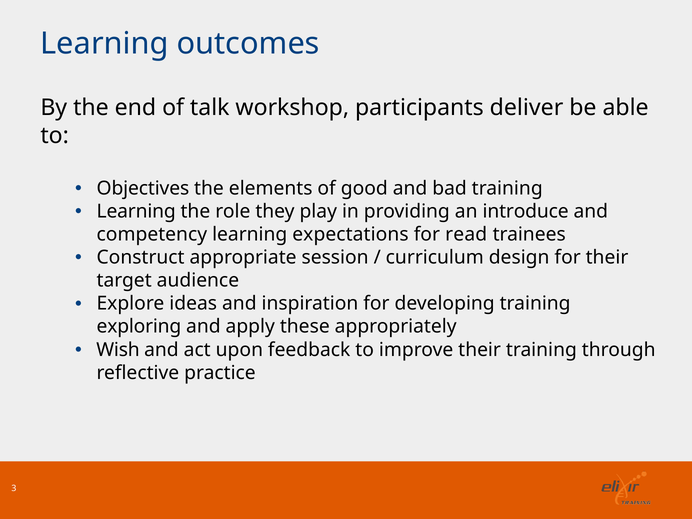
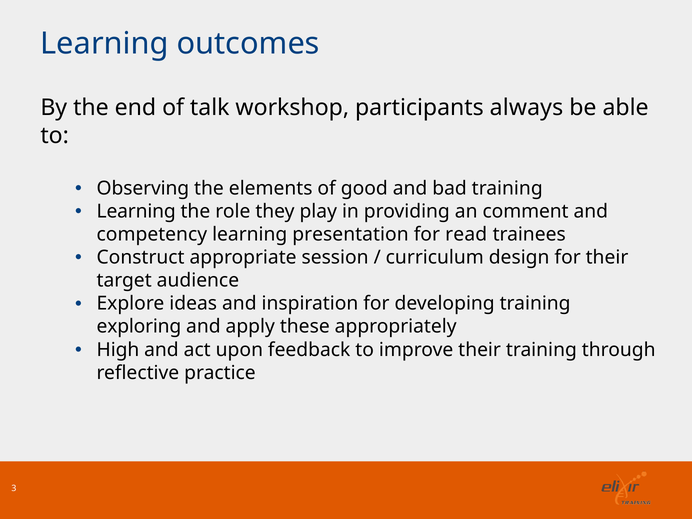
deliver: deliver -> always
Objectives: Objectives -> Observing
introduce: introduce -> comment
expectations: expectations -> presentation
Wish: Wish -> High
